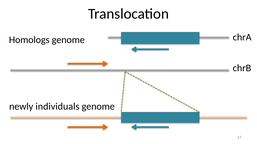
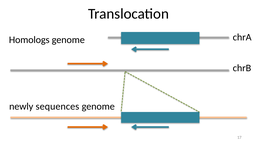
individuals: individuals -> sequences
